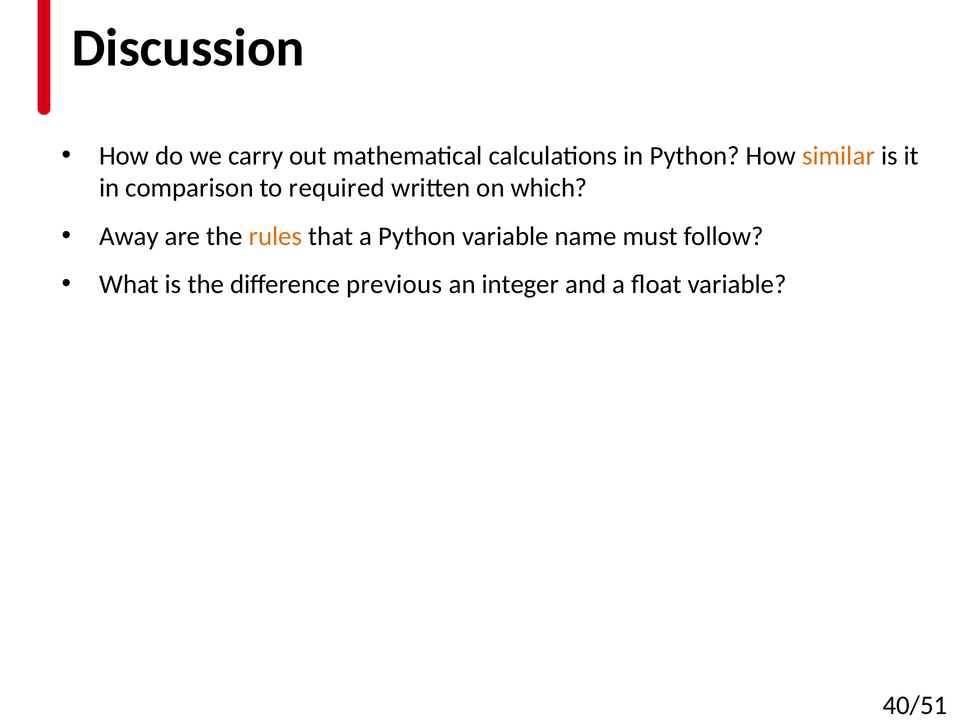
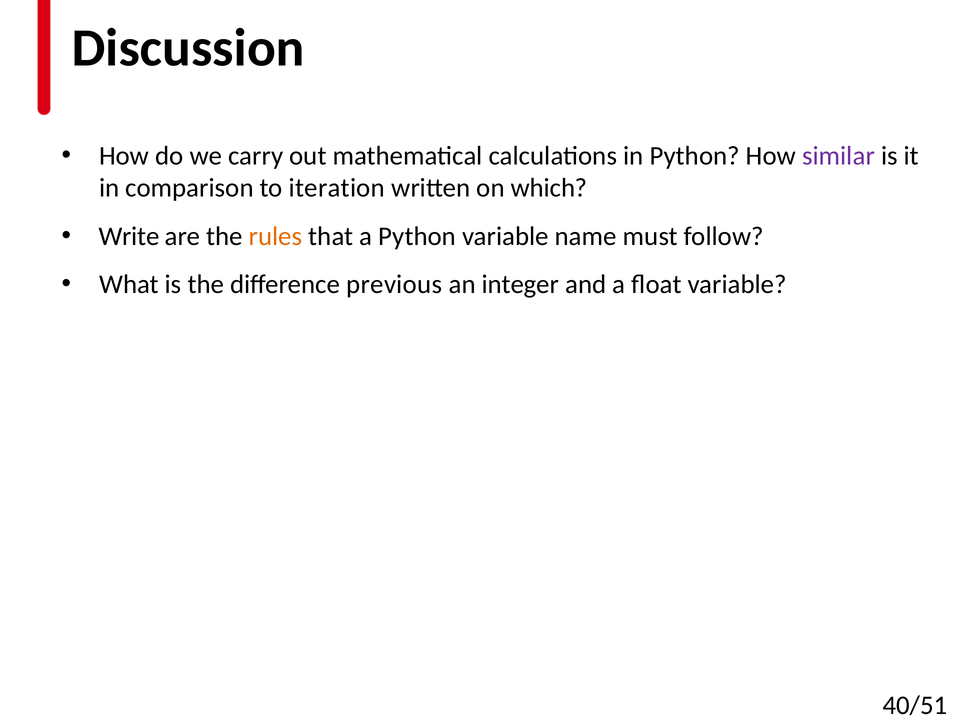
similar colour: orange -> purple
required: required -> iteration
Away: Away -> Write
